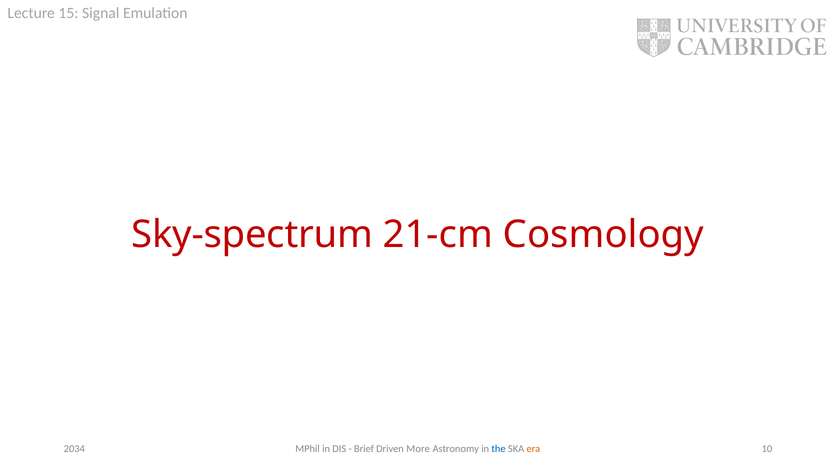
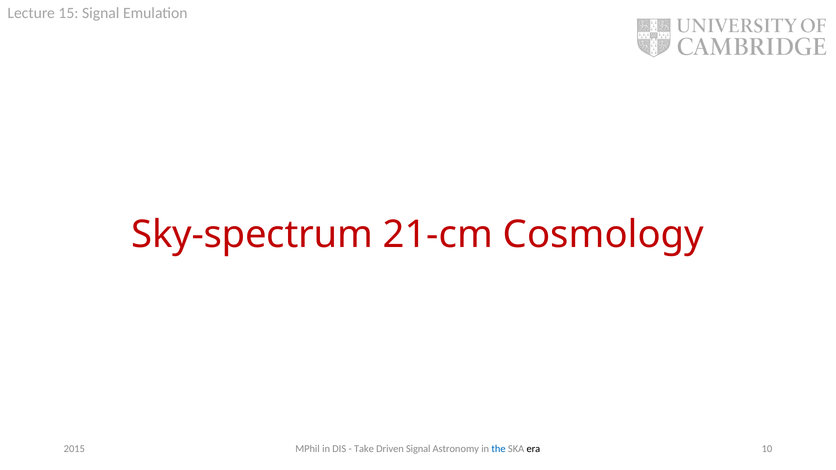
Brief: Brief -> Take
Driven More: More -> Signal
era colour: orange -> black
2034: 2034 -> 2015
